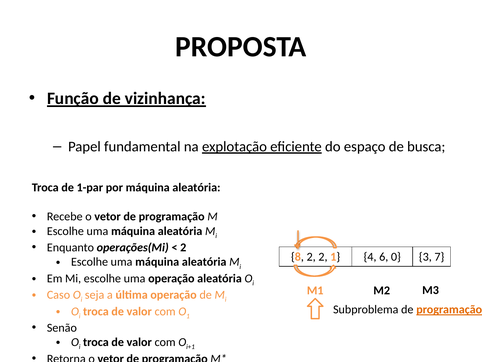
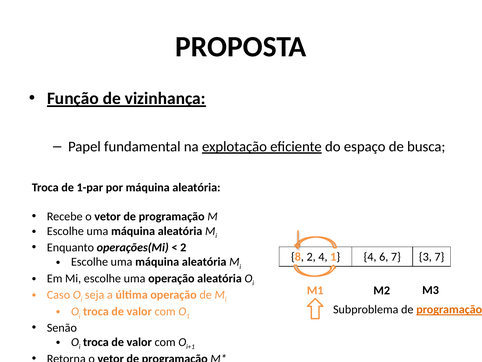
2 2: 2 -> 4
6 0: 0 -> 7
